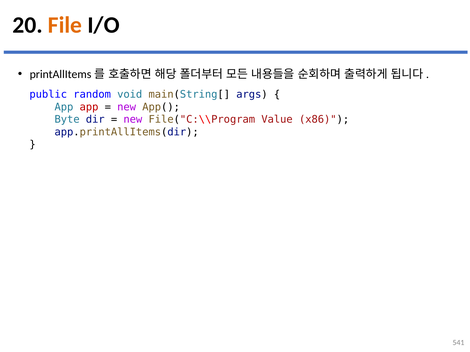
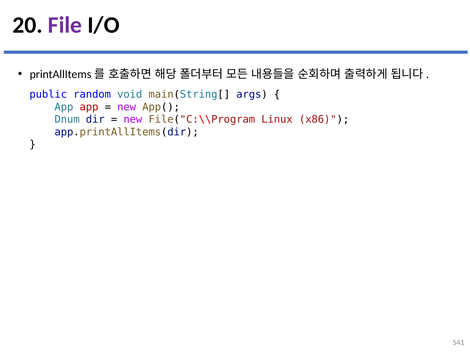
File colour: orange -> purple
Byte: Byte -> Dnum
Value: Value -> Linux
